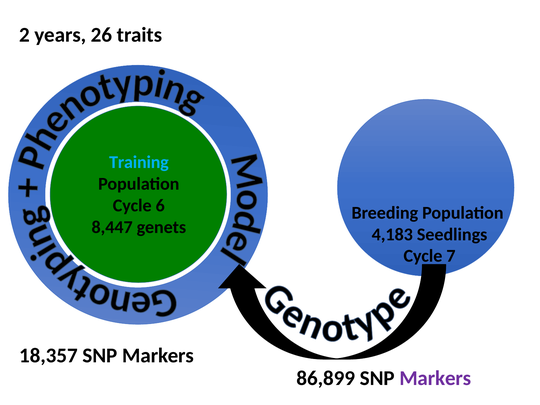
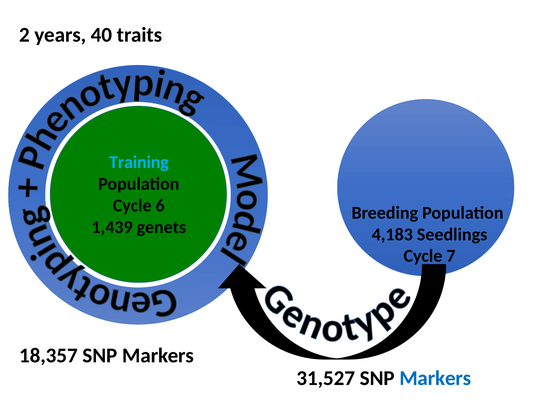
26: 26 -> 40
8,447: 8,447 -> 1,439
86,899: 86,899 -> 31,527
Markers at (435, 378) colour: purple -> blue
